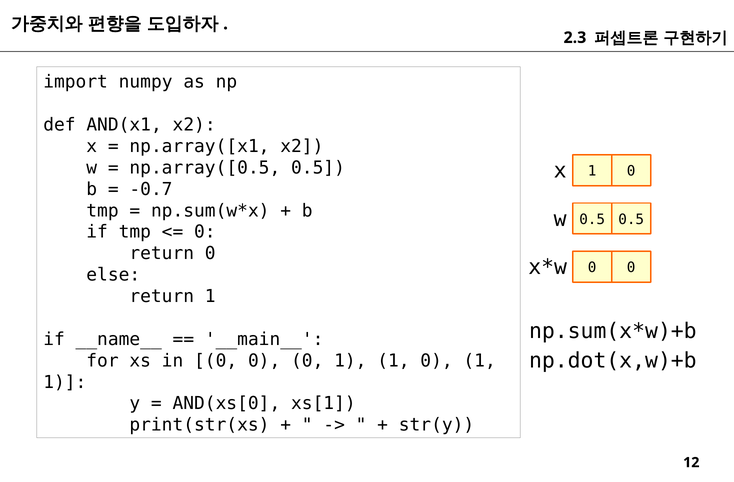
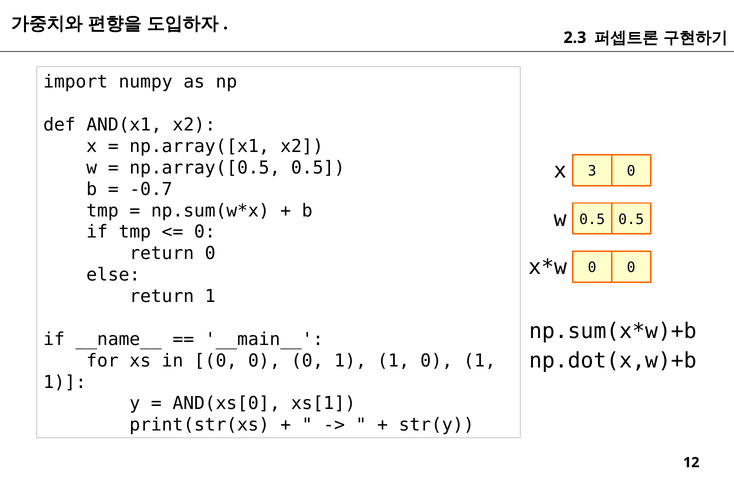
x 1: 1 -> 3
